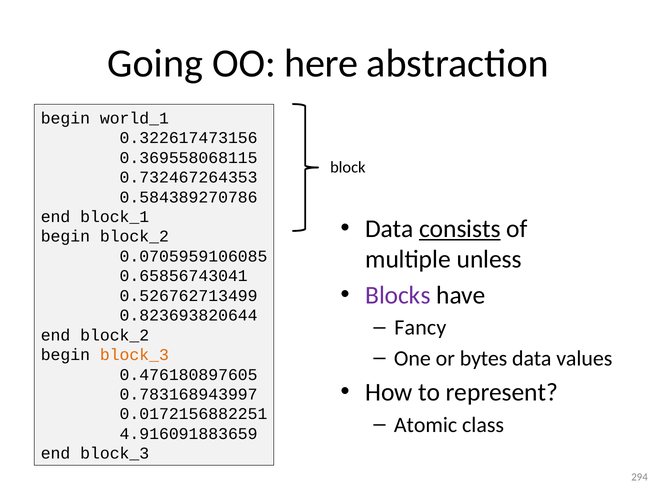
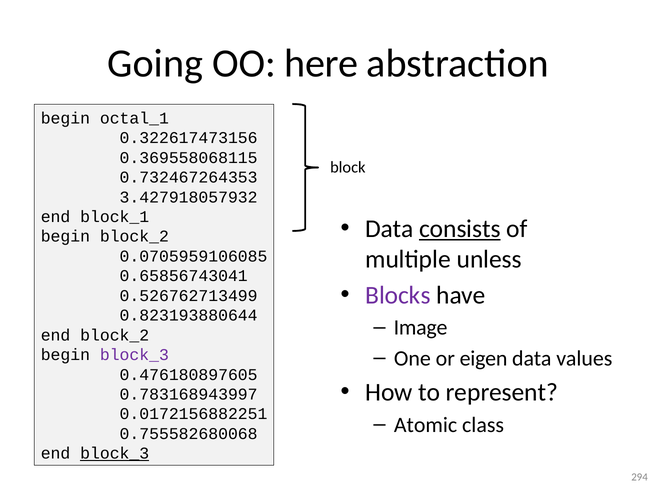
world_1: world_1 -> octal_1
0.584389270786: 0.584389270786 -> 3.427918057932
0.823693820644: 0.823693820644 -> 0.823193880644
Fancy: Fancy -> Image
bytes: bytes -> eigen
block_3 at (134, 355) colour: orange -> purple
4.916091883659: 4.916091883659 -> 0.755582680068
block_3 at (115, 453) underline: none -> present
